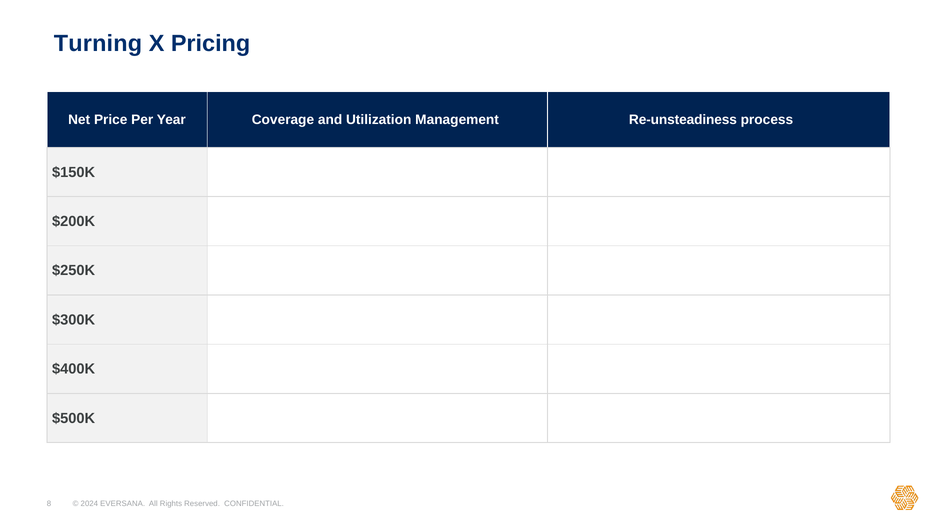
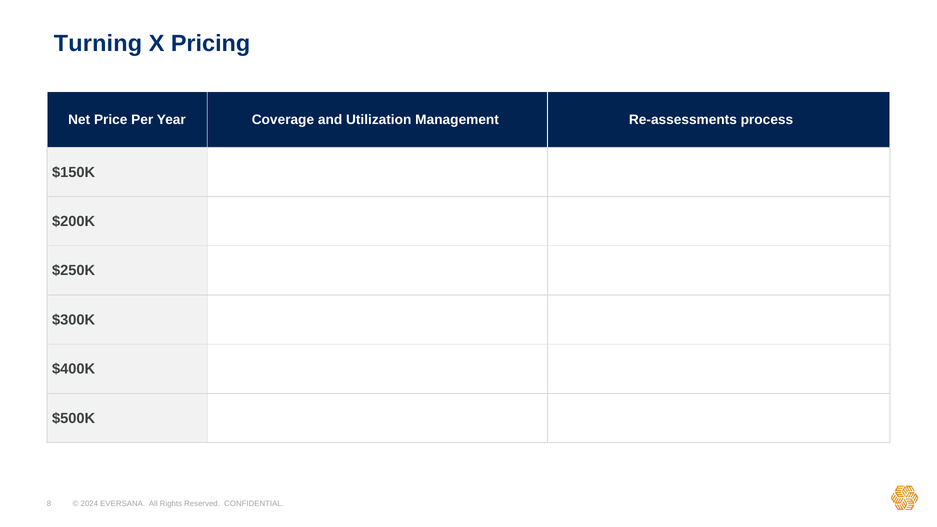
Re-unsteadiness: Re-unsteadiness -> Re-assessments
